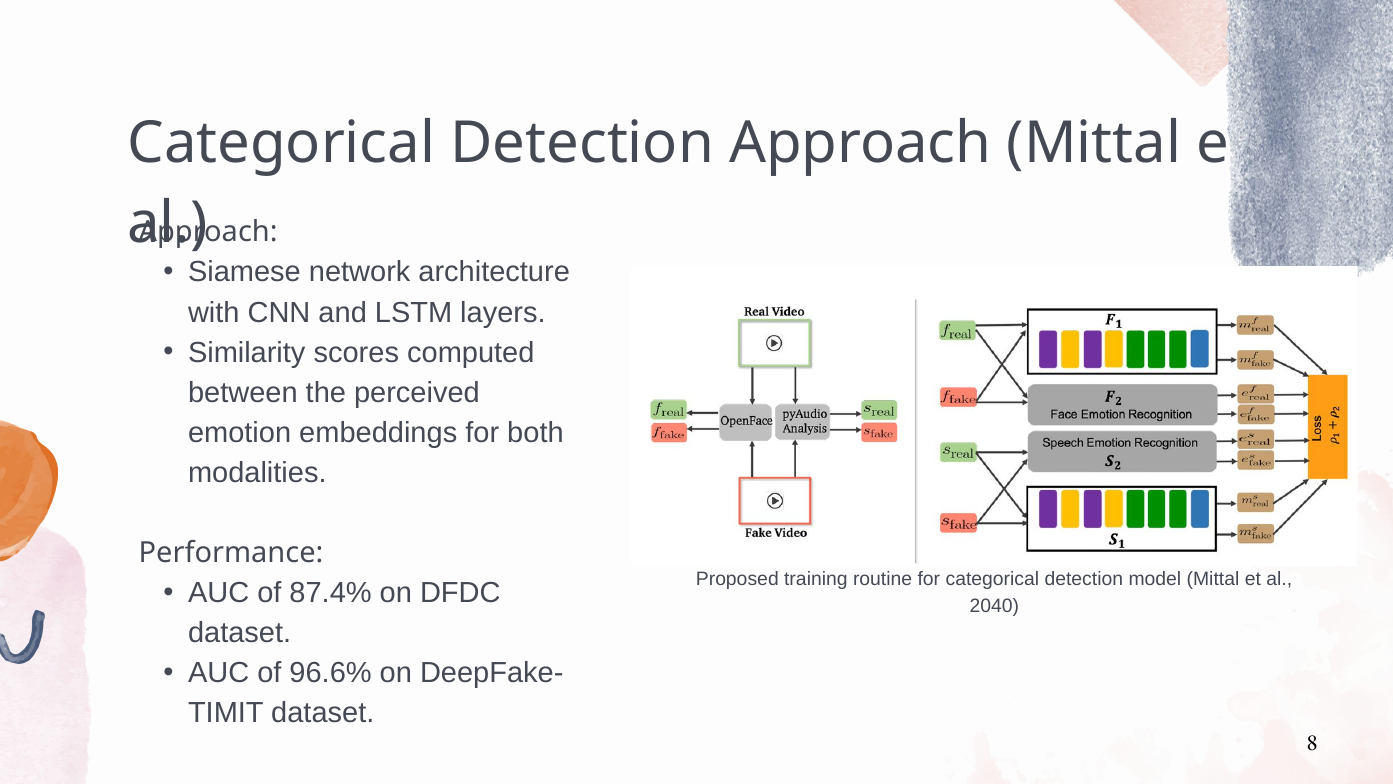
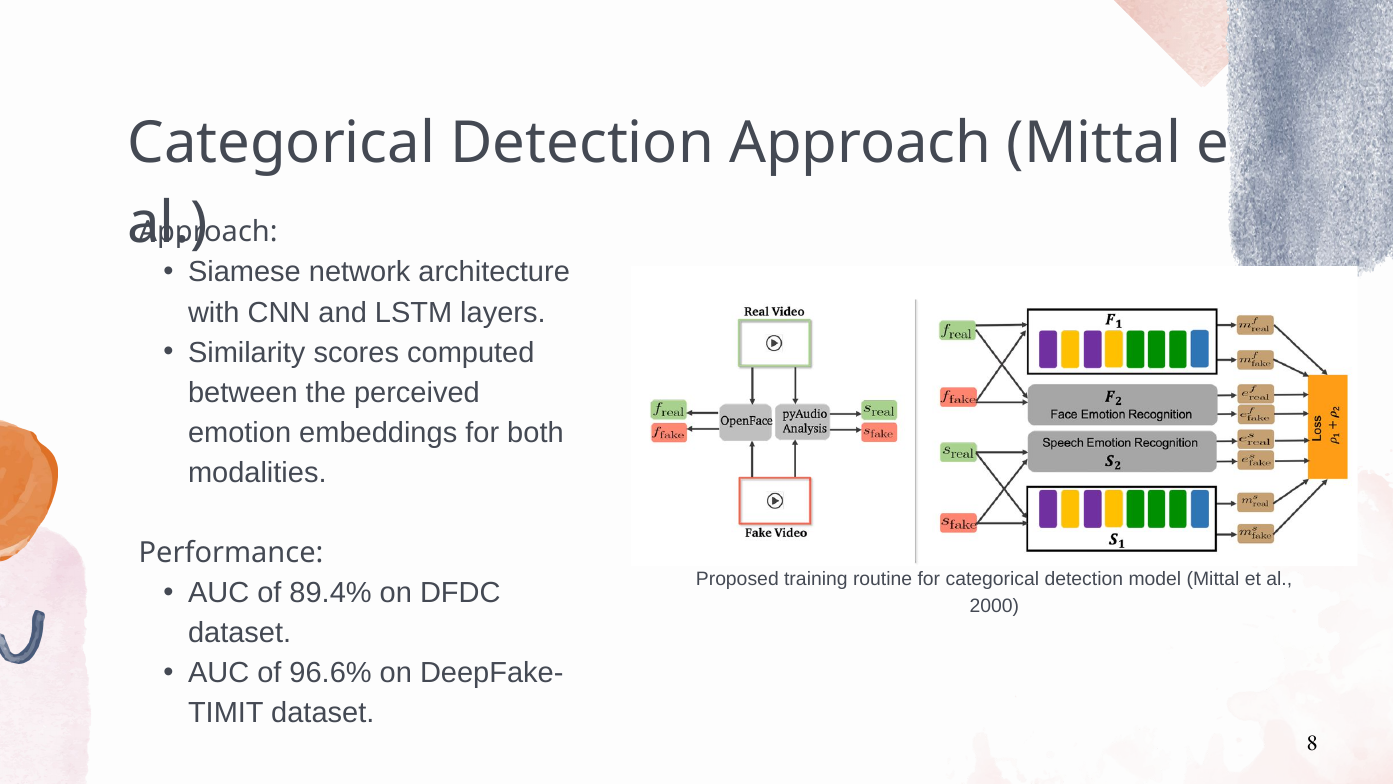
87.4%: 87.4% -> 89.4%
2040: 2040 -> 2000
